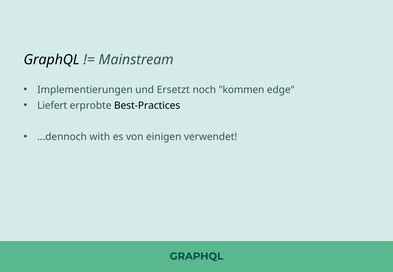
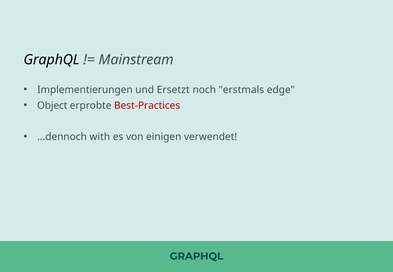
kommen: kommen -> erstmals
Liefert: Liefert -> Object
Best-Practices colour: black -> red
